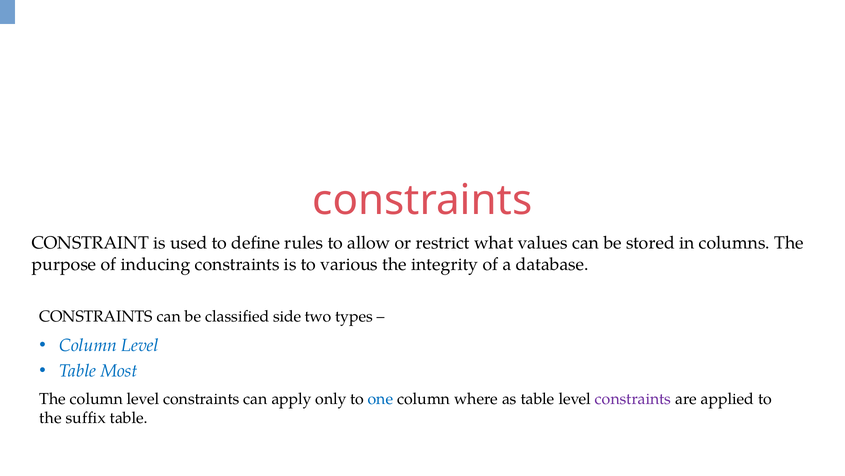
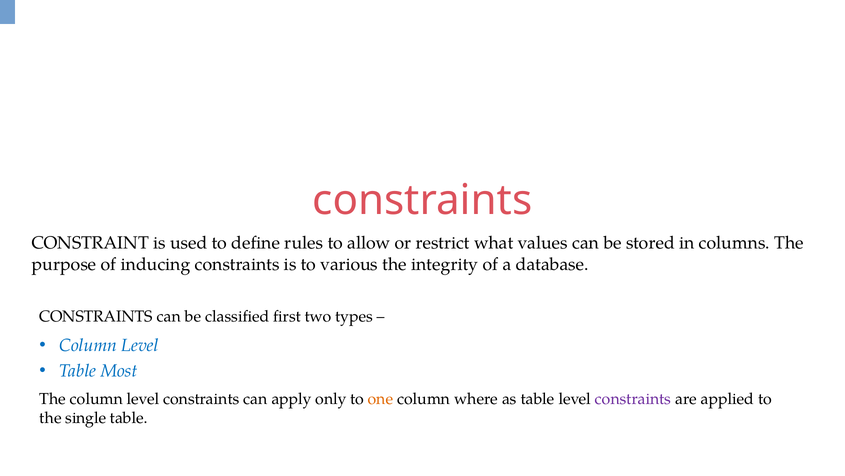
side: side -> first
one colour: blue -> orange
suffix: suffix -> single
